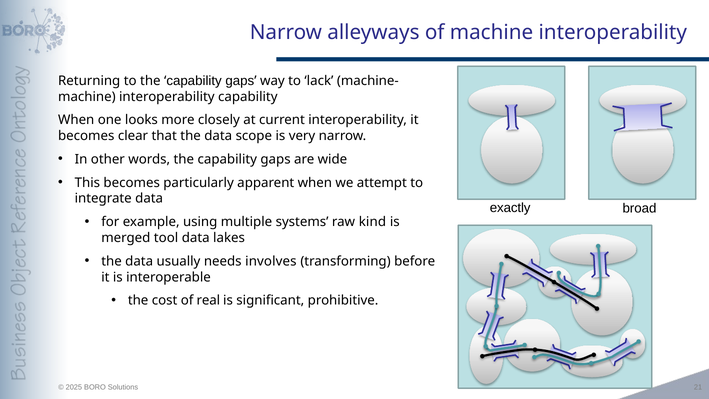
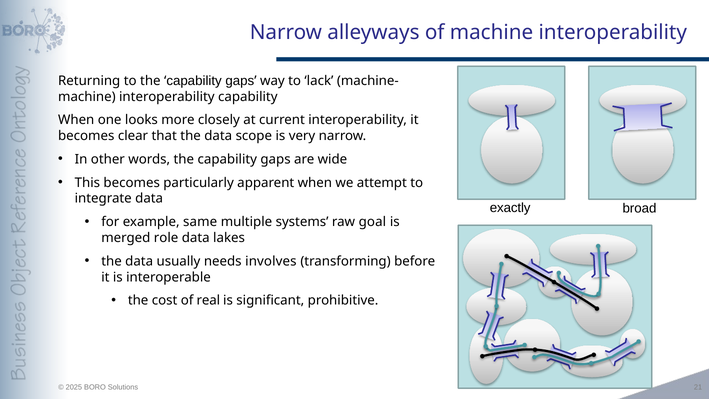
using: using -> same
kind: kind -> goal
tool: tool -> role
